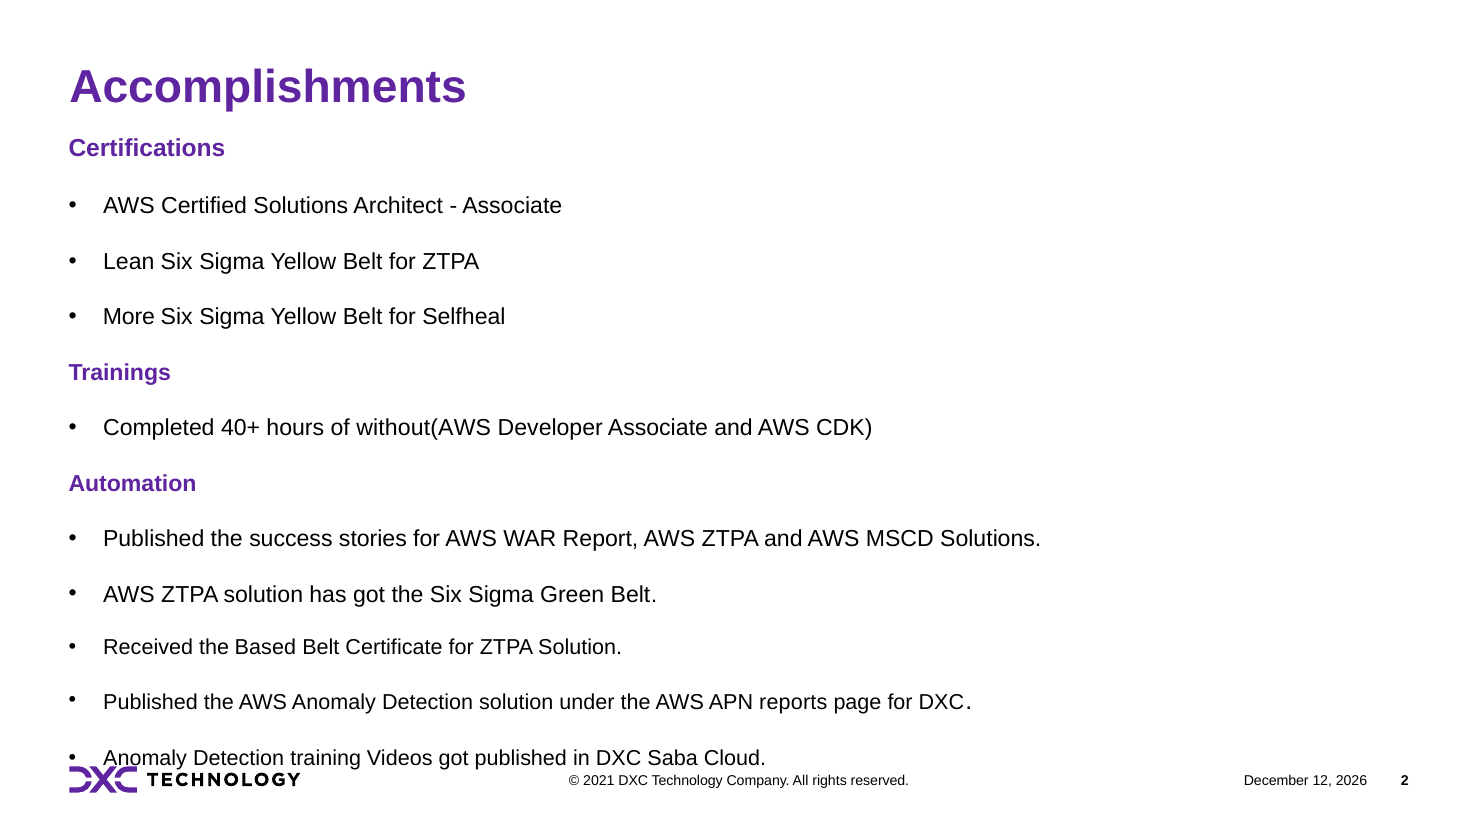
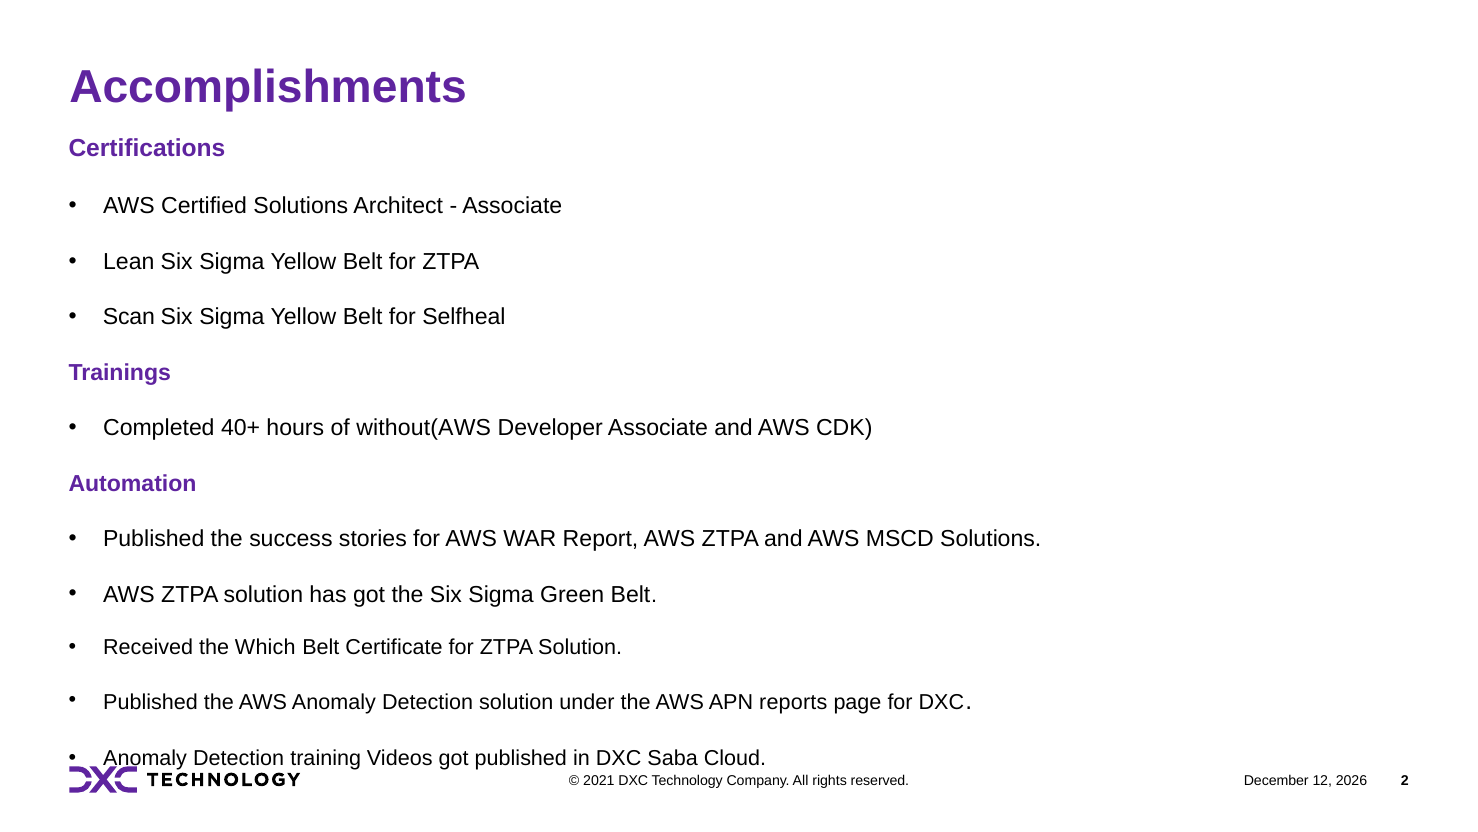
More: More -> Scan
Based: Based -> Which
